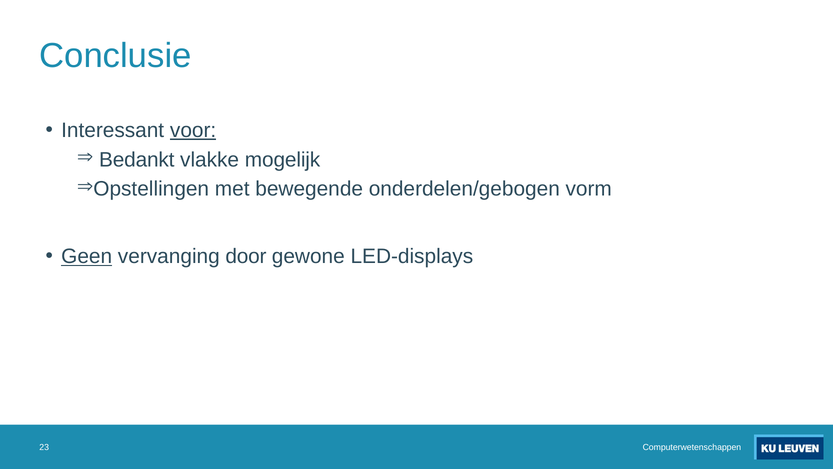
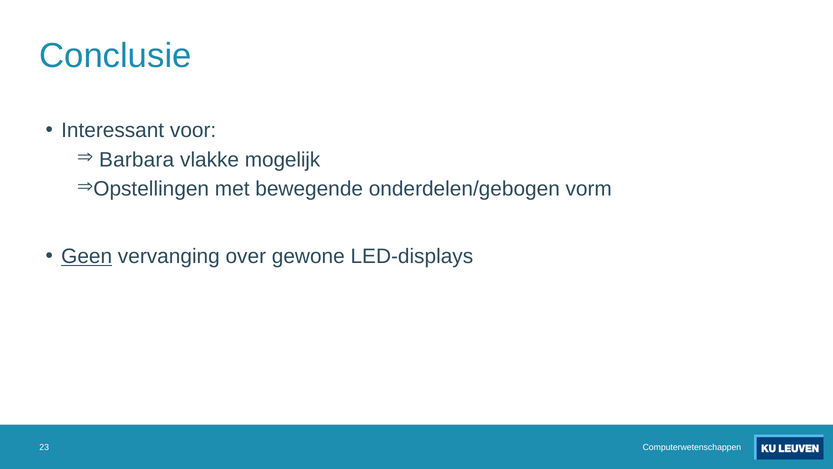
voor underline: present -> none
Bedankt: Bedankt -> Barbara
door: door -> over
